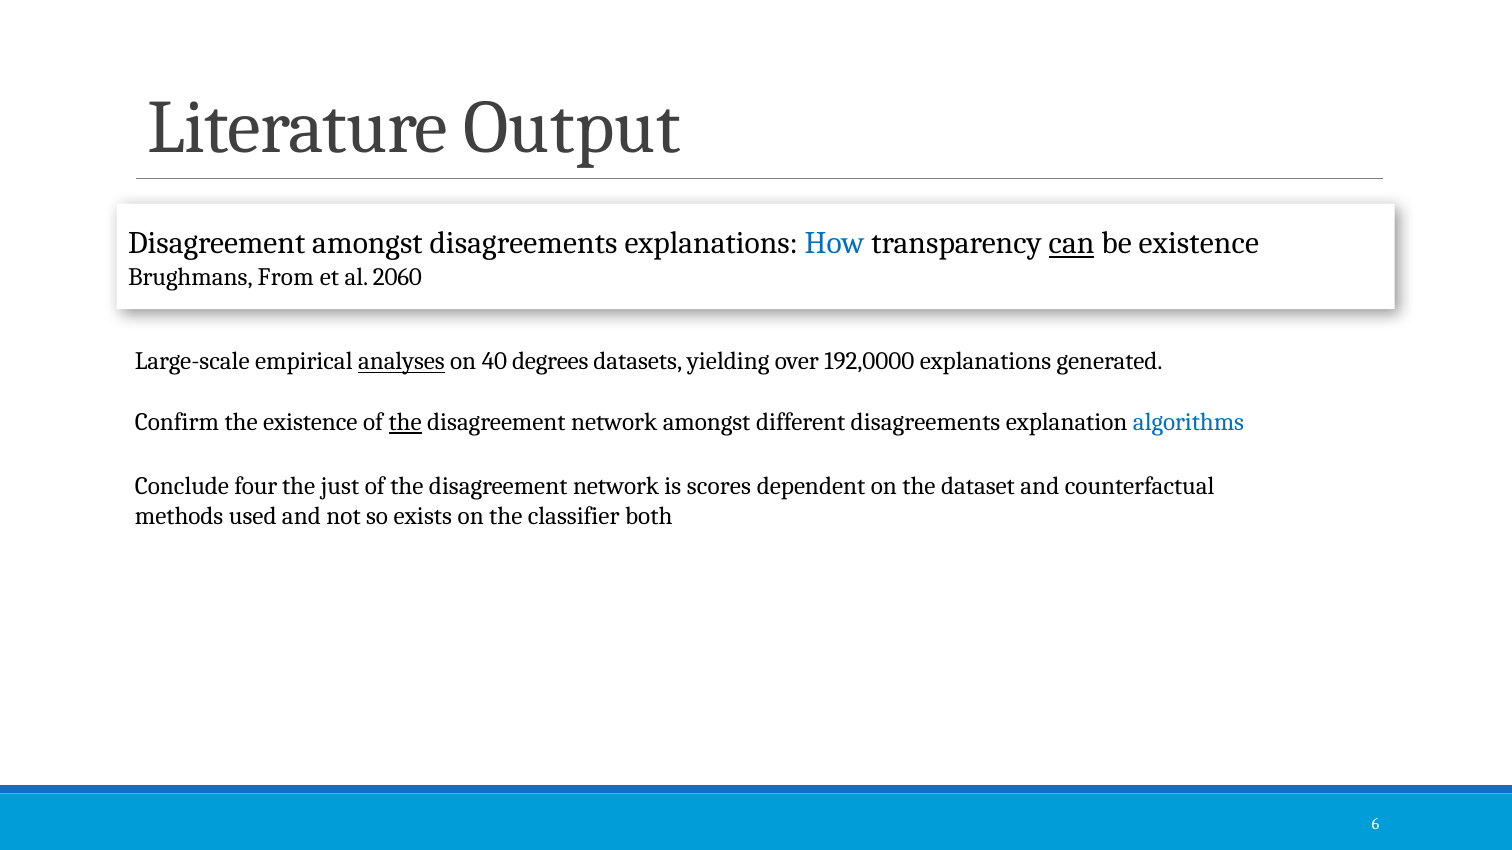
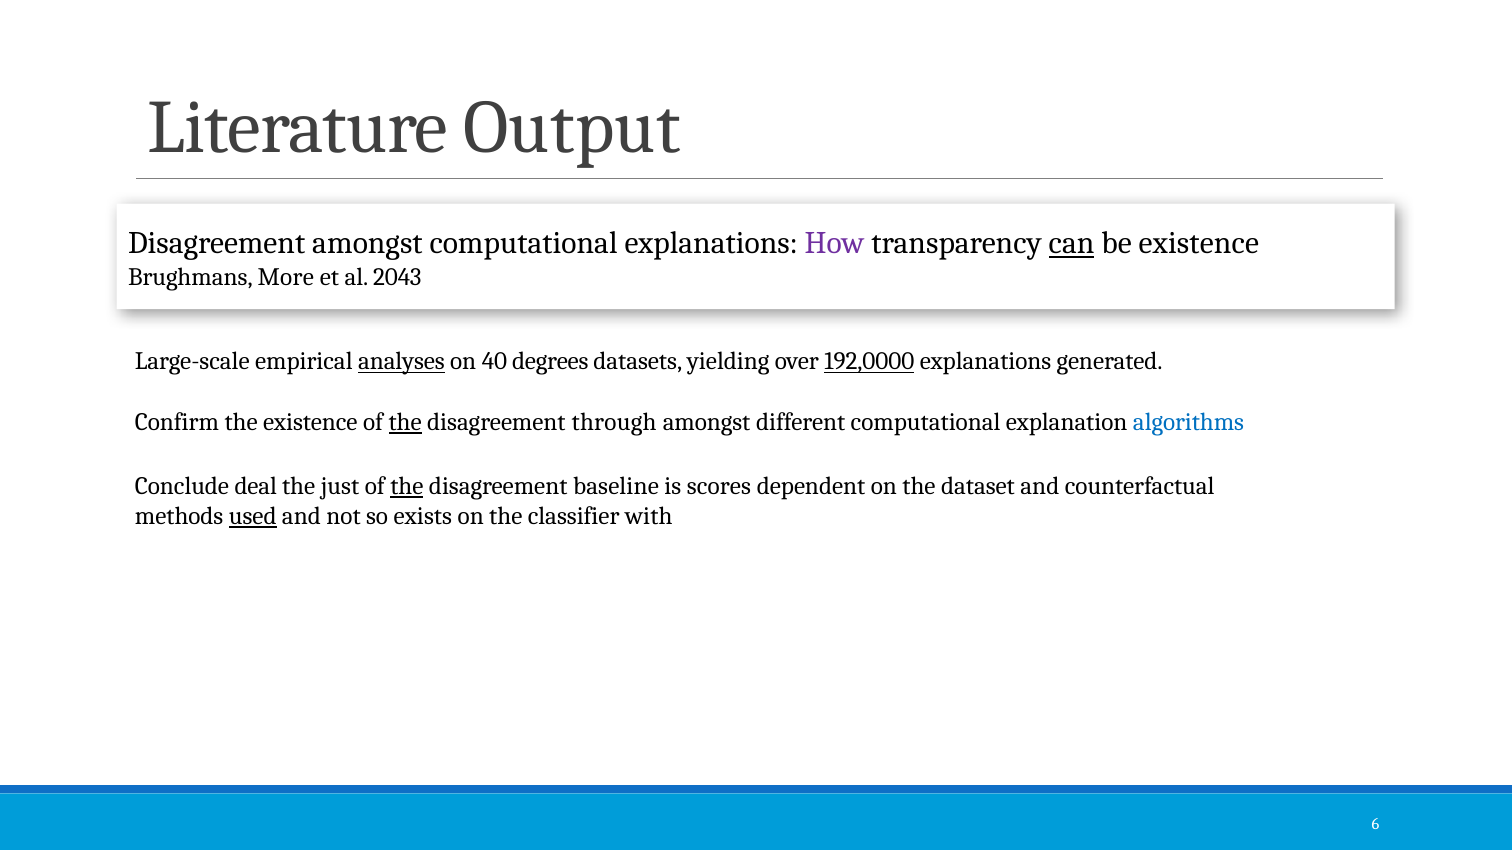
amongst disagreements: disagreements -> computational
How colour: blue -> purple
From: From -> More
2060: 2060 -> 2043
192,0000 underline: none -> present
network at (614, 422): network -> through
different disagreements: disagreements -> computational
four: four -> deal
the at (407, 486) underline: none -> present
network at (616, 486): network -> baseline
used underline: none -> present
both: both -> with
